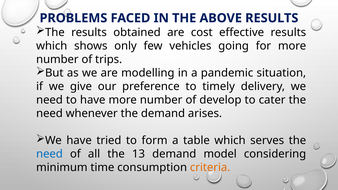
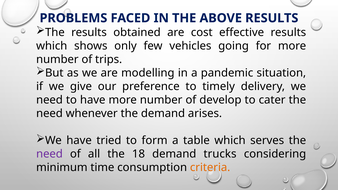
need at (49, 154) colour: blue -> purple
13: 13 -> 18
model: model -> trucks
